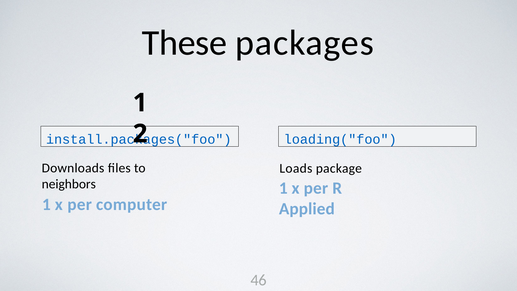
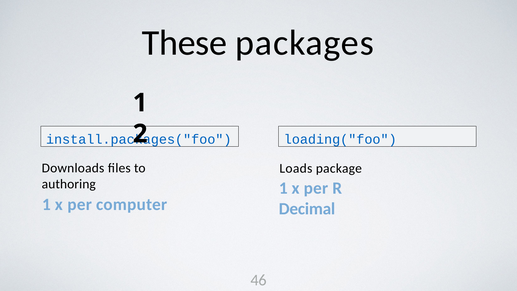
neighbors: neighbors -> authoring
Applied: Applied -> Decimal
